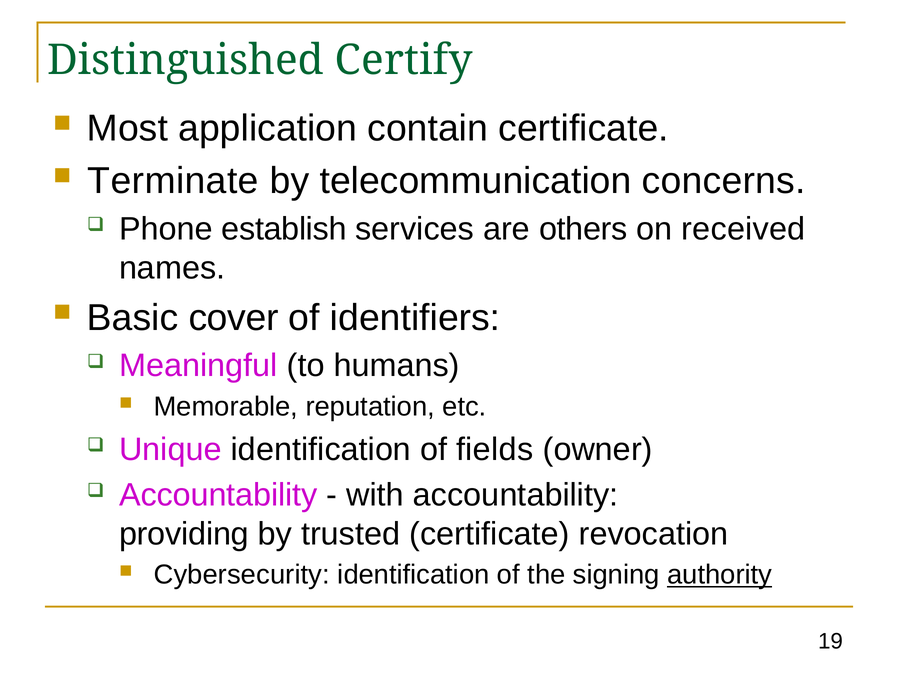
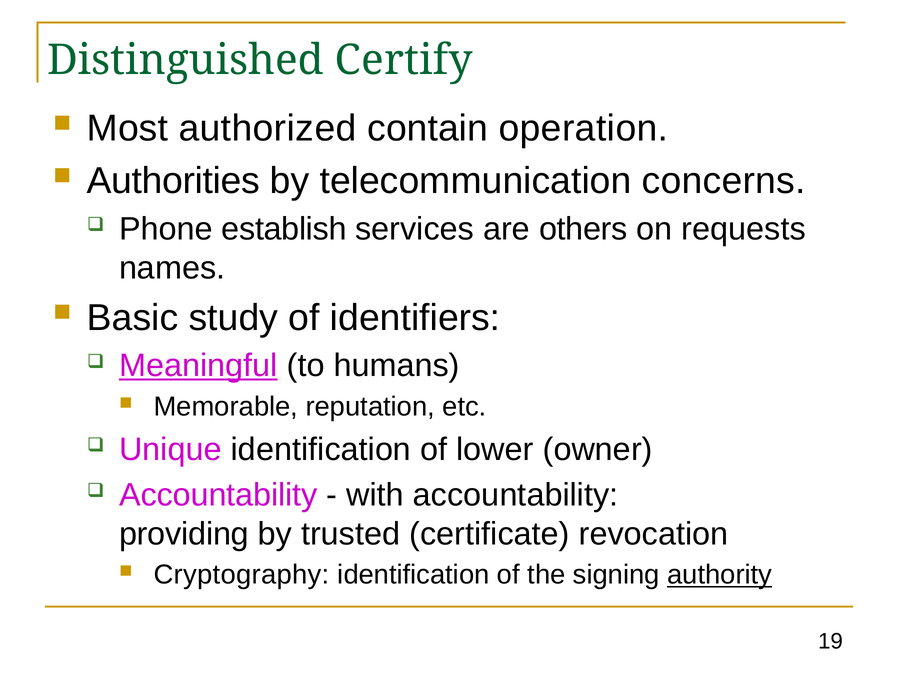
application: application -> authorized
contain certificate: certificate -> operation
Terminate: Terminate -> Authorities
received: received -> requests
cover: cover -> study
Meaningful underline: none -> present
fields: fields -> lower
Cybersecurity: Cybersecurity -> Cryptography
